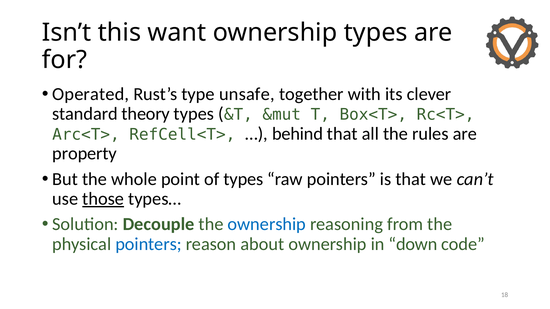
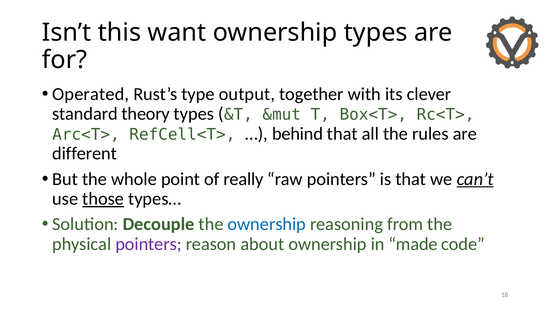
unsafe: unsafe -> output
property: property -> different
of types: types -> really
can’t underline: none -> present
pointers at (149, 244) colour: blue -> purple
down: down -> made
